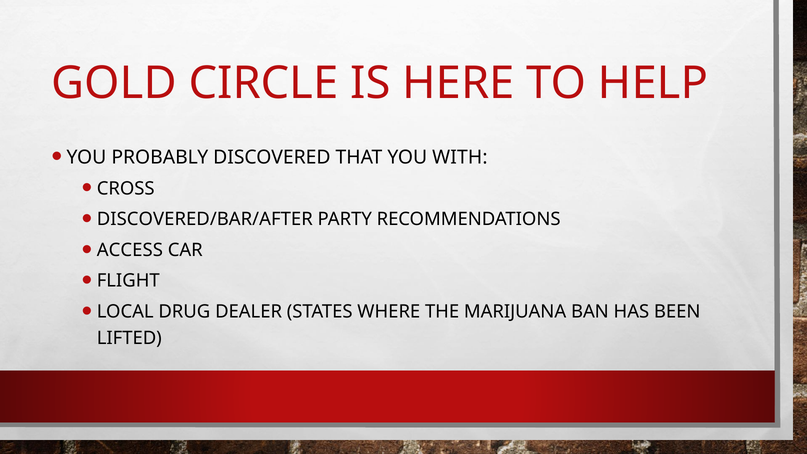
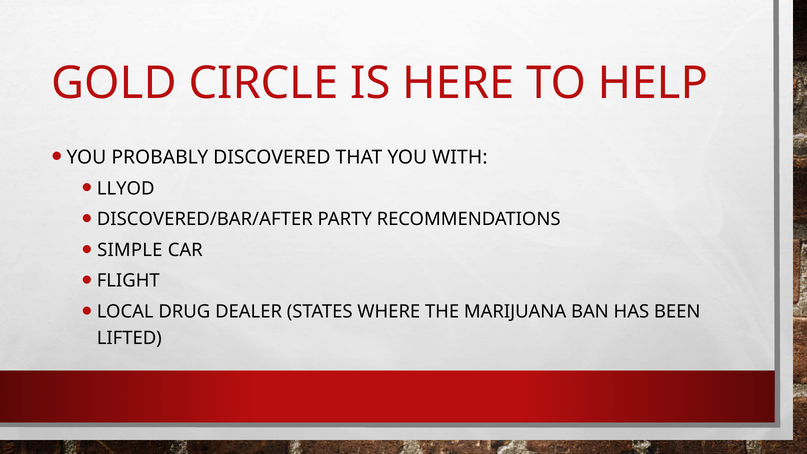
CROSS: CROSS -> LLYOD
ACCESS: ACCESS -> SIMPLE
